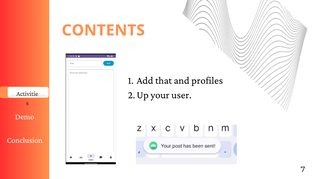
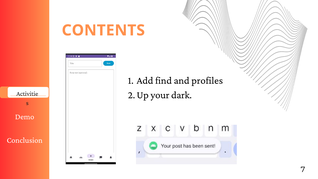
that: that -> find
user: user -> dark
